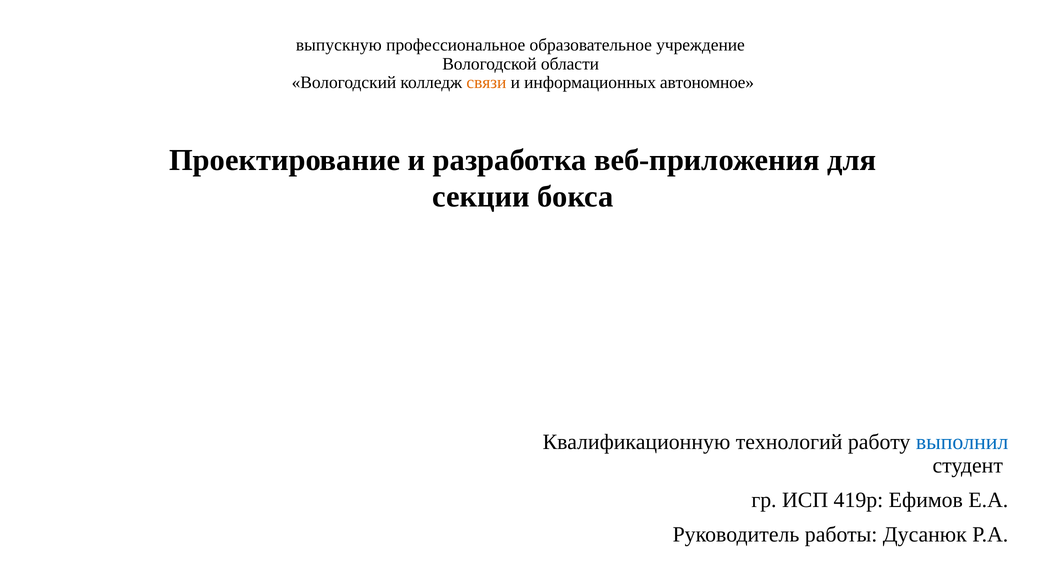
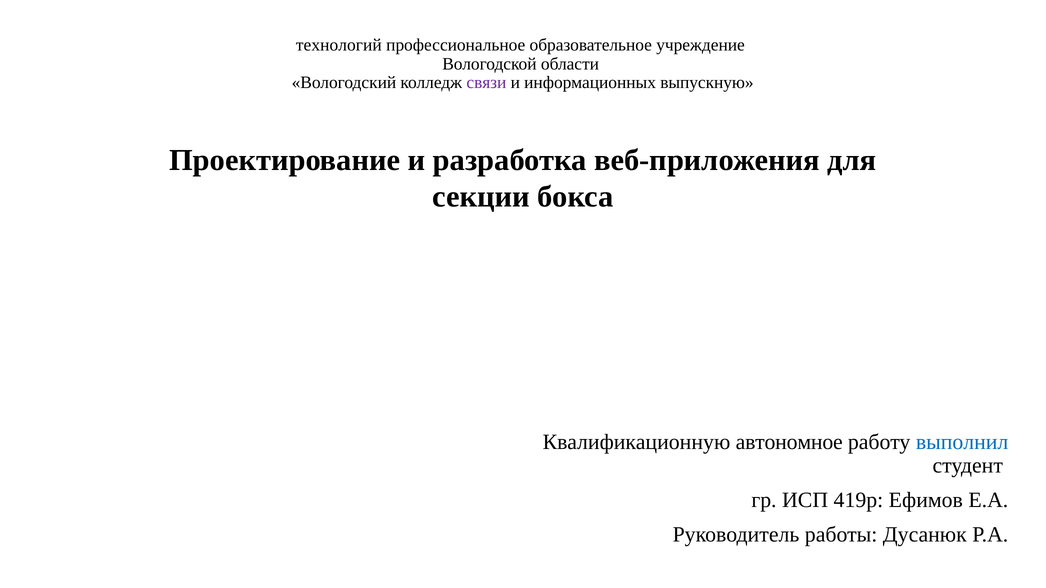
выпускную: выпускную -> технологий
связи colour: orange -> purple
автономное: автономное -> выпускную
технологий: технологий -> автономное
